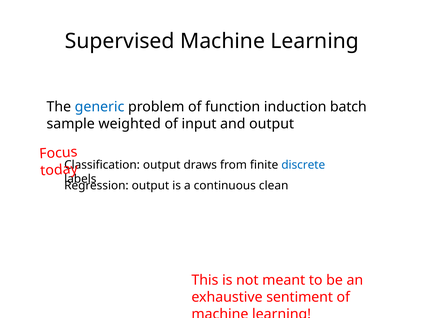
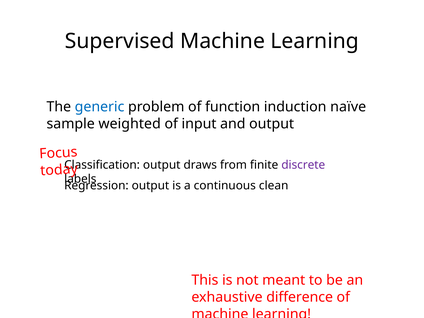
batch: batch -> naïve
discrete colour: blue -> purple
sentiment: sentiment -> difference
